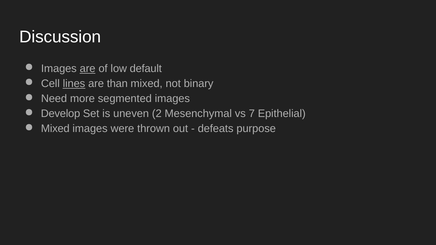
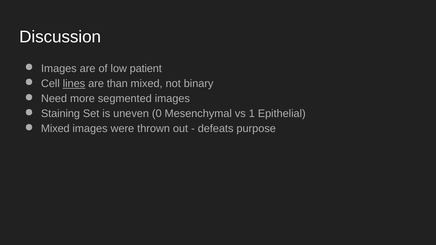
are at (88, 69) underline: present -> none
default: default -> patient
Develop: Develop -> Staining
2: 2 -> 0
7: 7 -> 1
